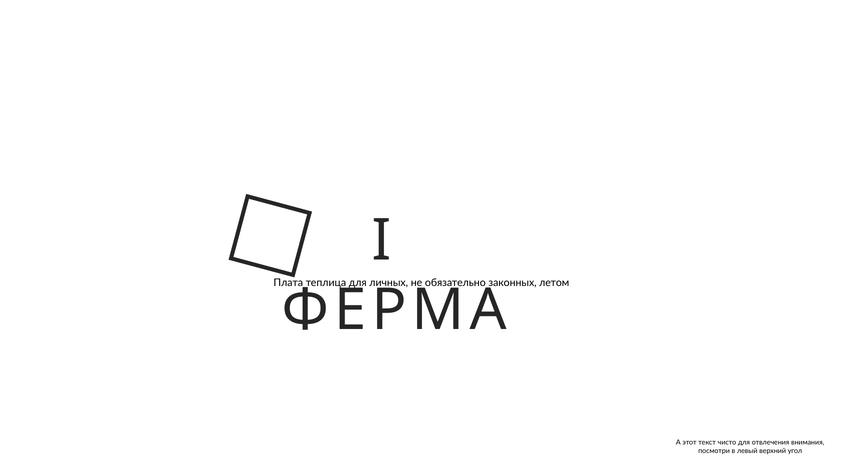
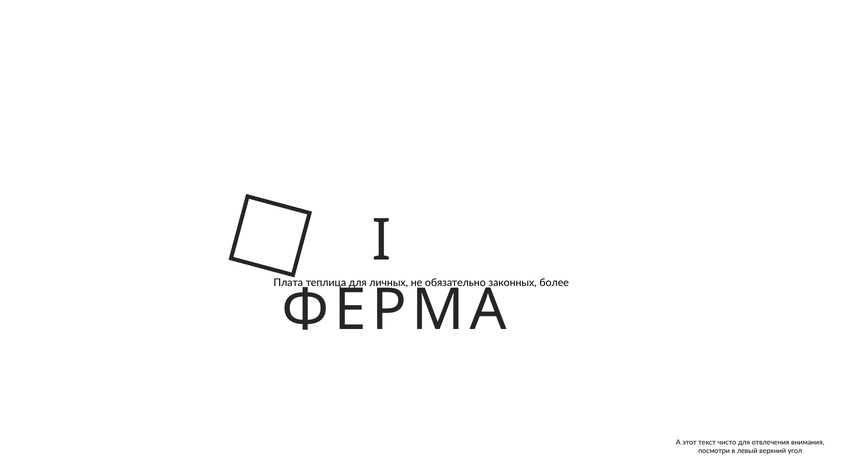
летом: летом -> более
